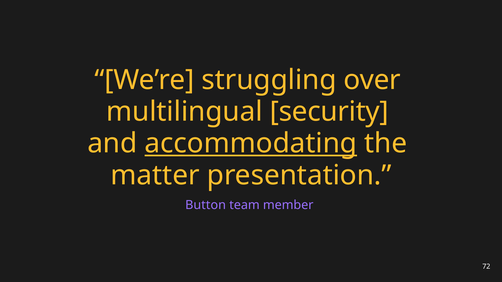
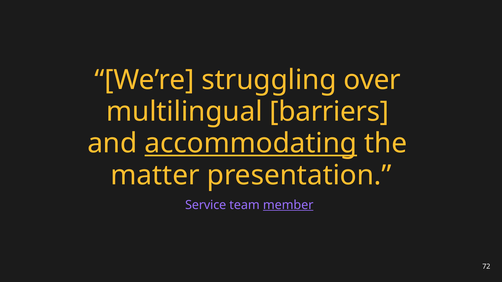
security: security -> barriers
Button: Button -> Service
member underline: none -> present
